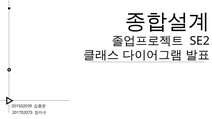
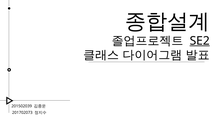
SE2 underline: none -> present
